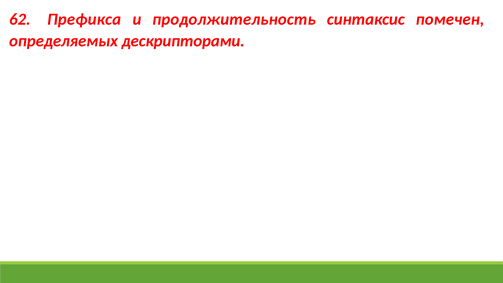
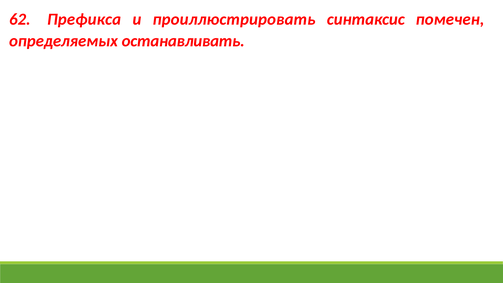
продолжительность: продолжительность -> проиллюстрировать
дескрипторами: дескрипторами -> останавливать
